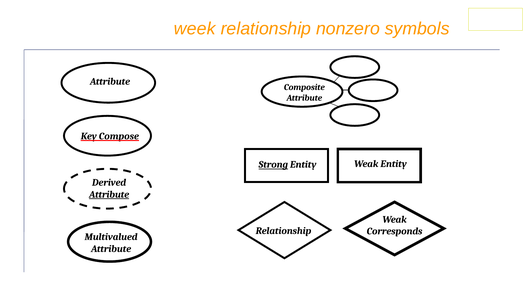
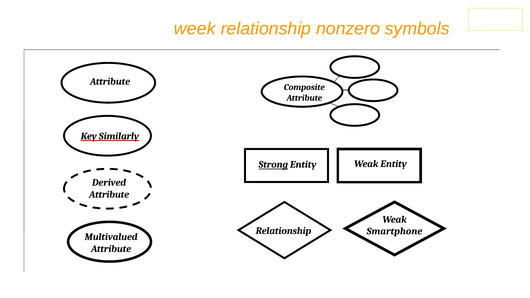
Compose: Compose -> Similarly
Attribute at (109, 194) underline: present -> none
Corresponds: Corresponds -> Smartphone
